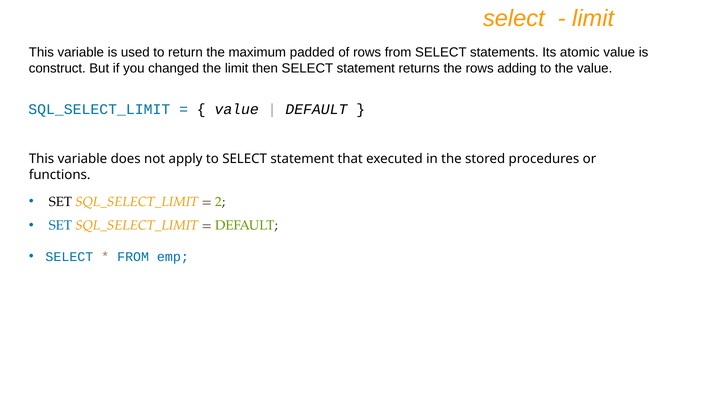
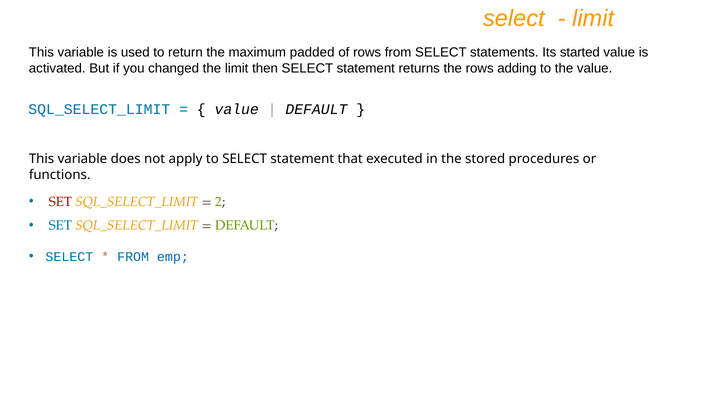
atomic: atomic -> started
construct: construct -> activated
SET at (60, 202) colour: black -> red
